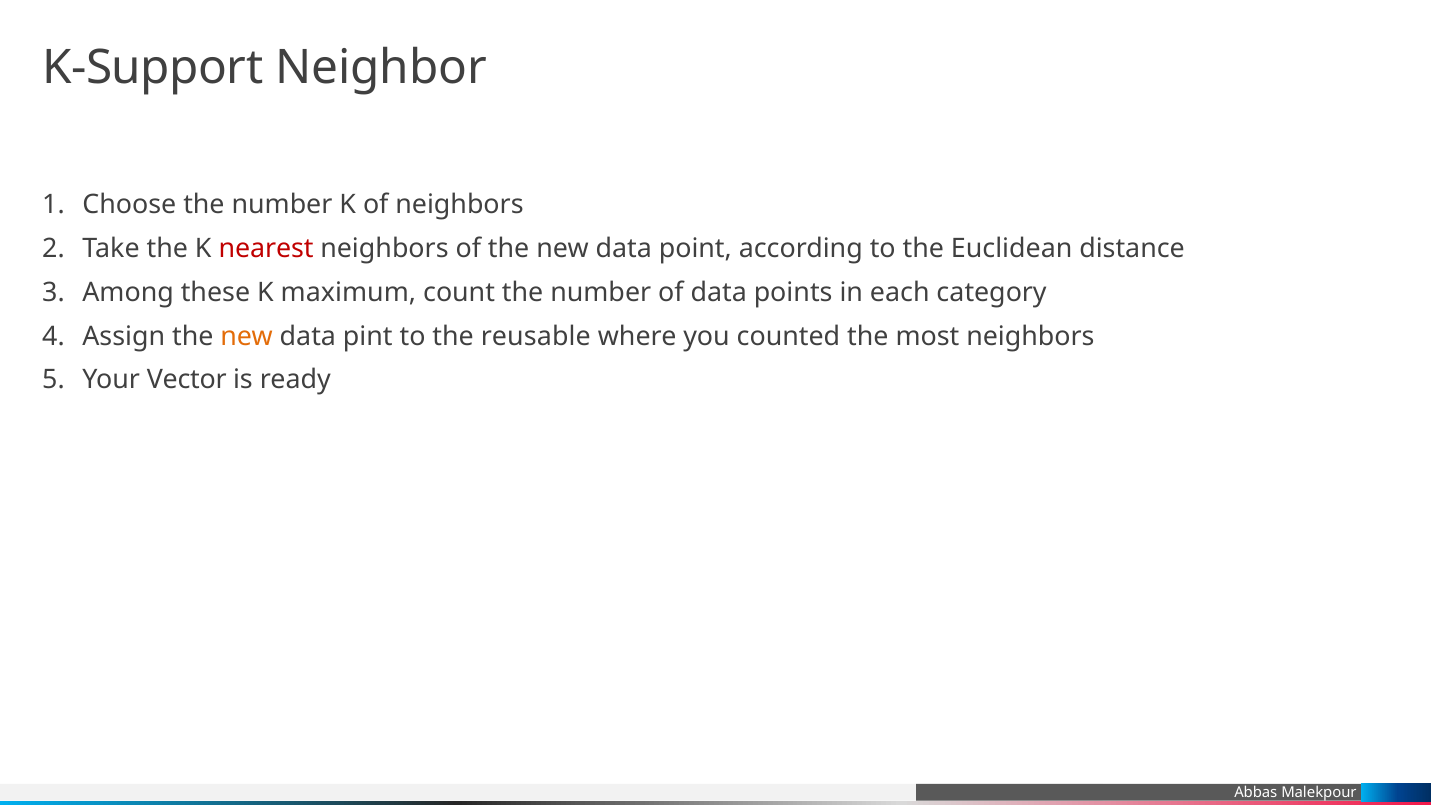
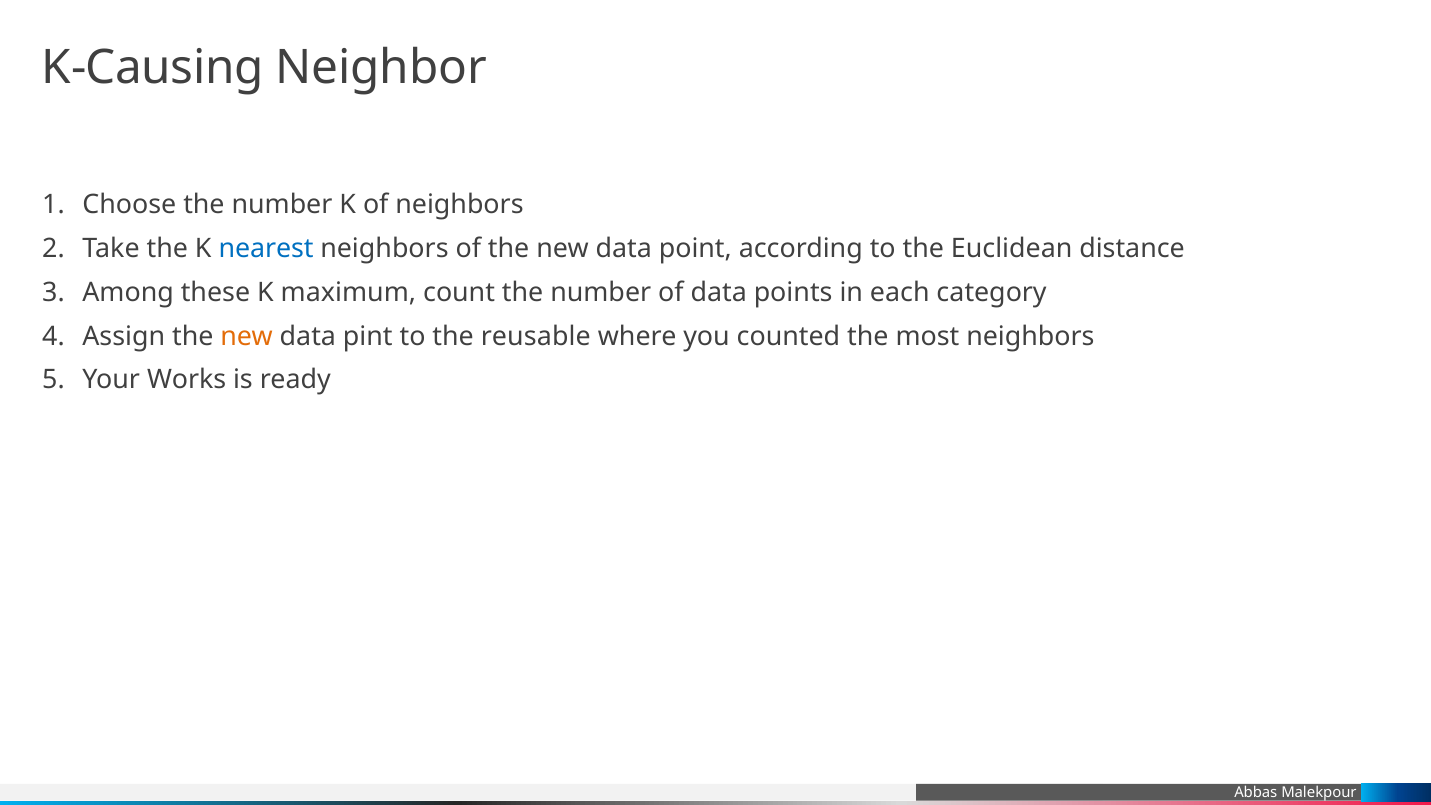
K-Support: K-Support -> K-Causing
nearest colour: red -> blue
Vector: Vector -> Works
